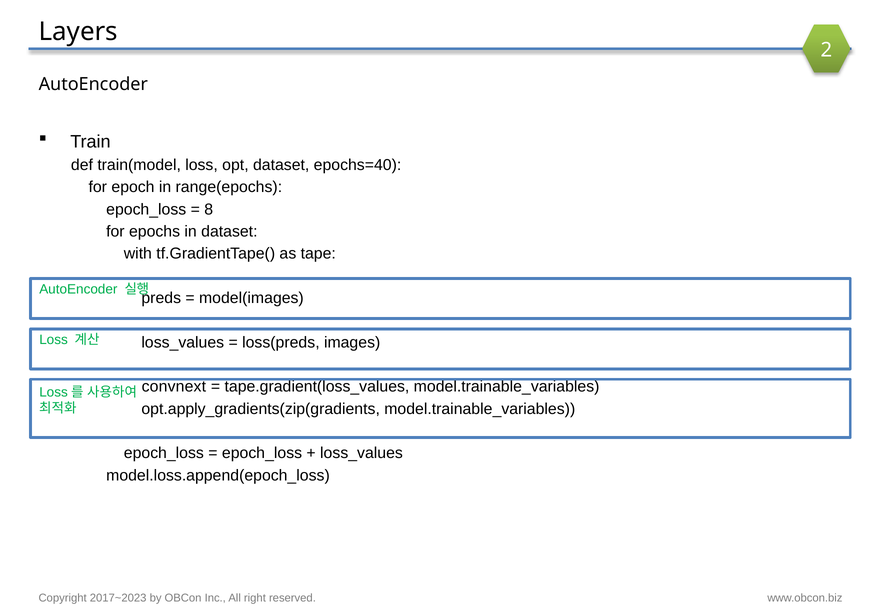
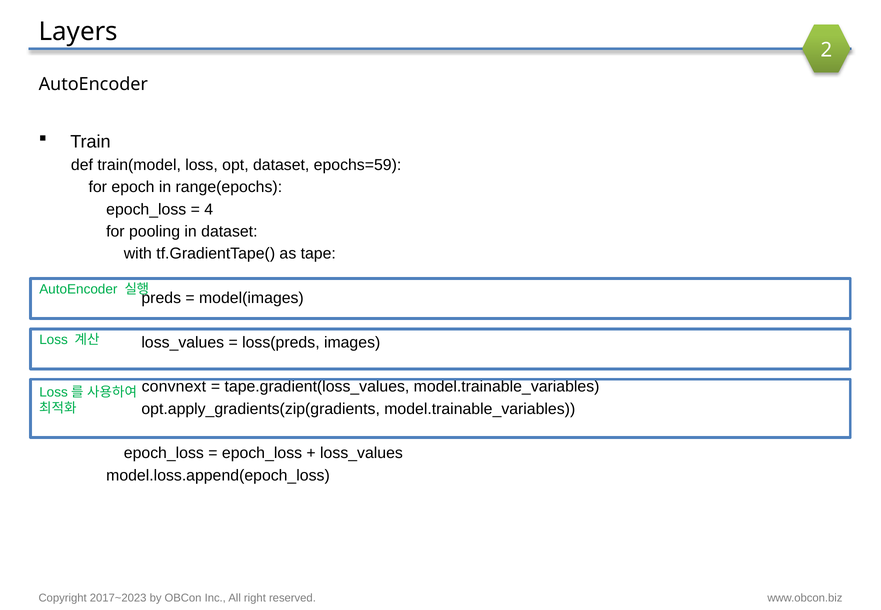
epochs=40: epochs=40 -> epochs=59
8: 8 -> 4
epochs: epochs -> pooling
